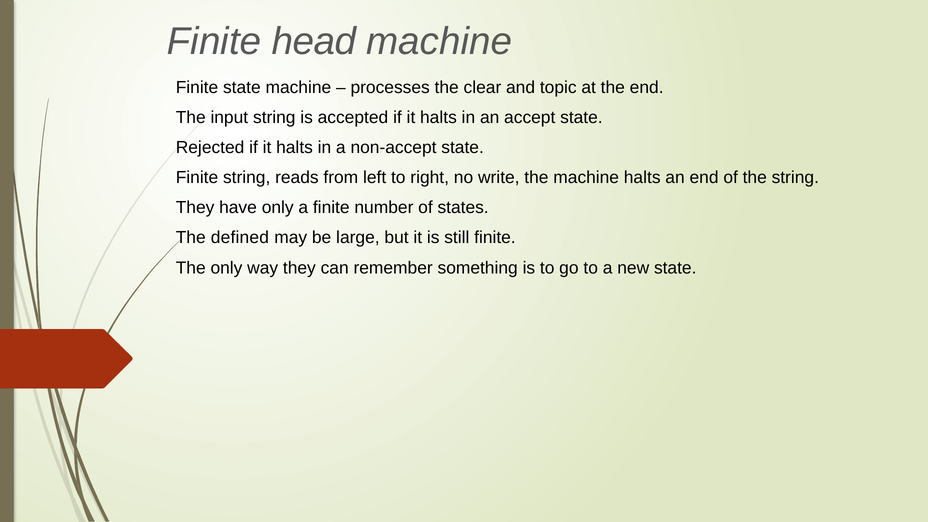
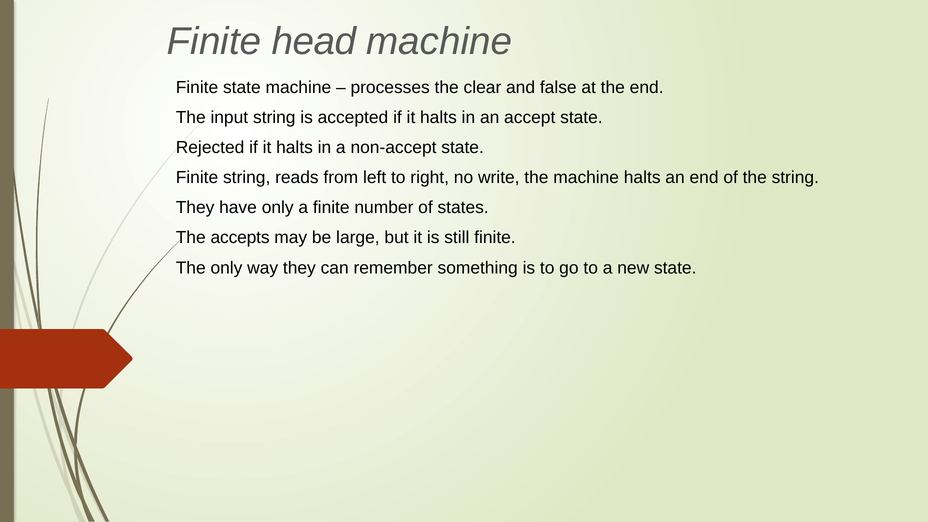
topic: topic -> false
defined: defined -> accepts
